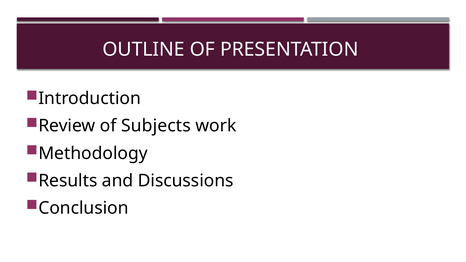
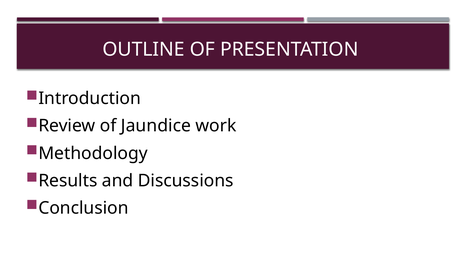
Subjects: Subjects -> Jaundice
